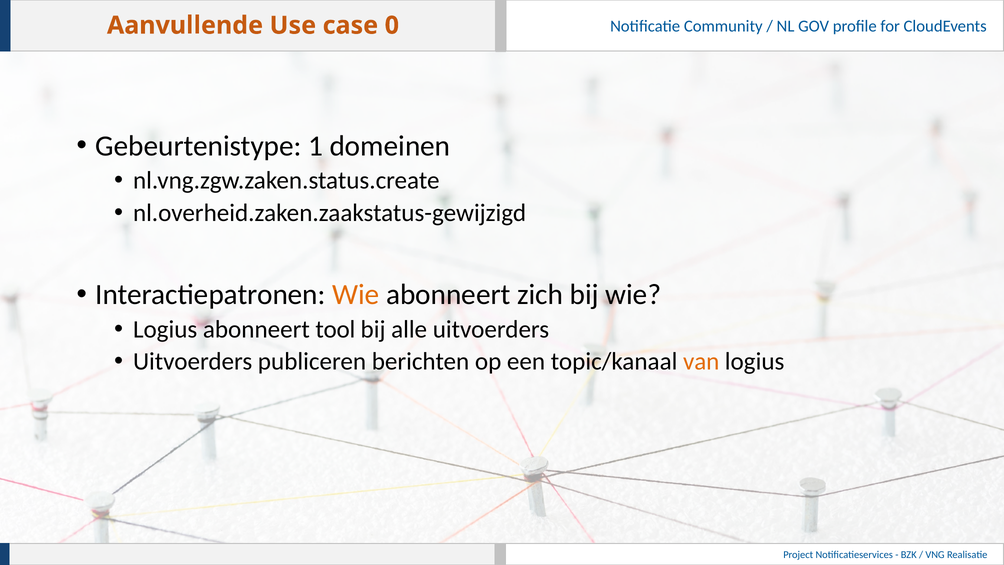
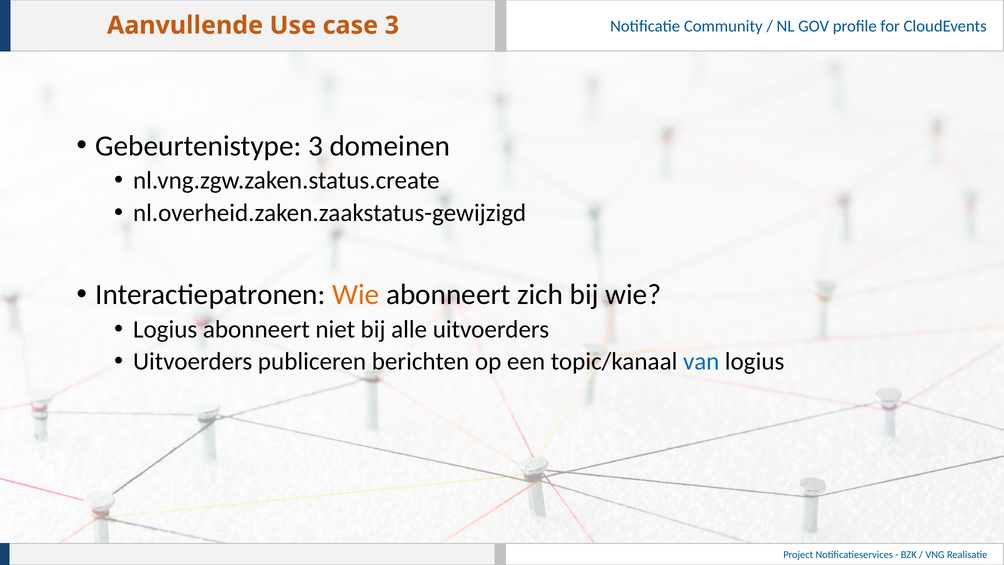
case 0: 0 -> 3
Gebeurtenistype 1: 1 -> 3
tool: tool -> niet
van colour: orange -> blue
